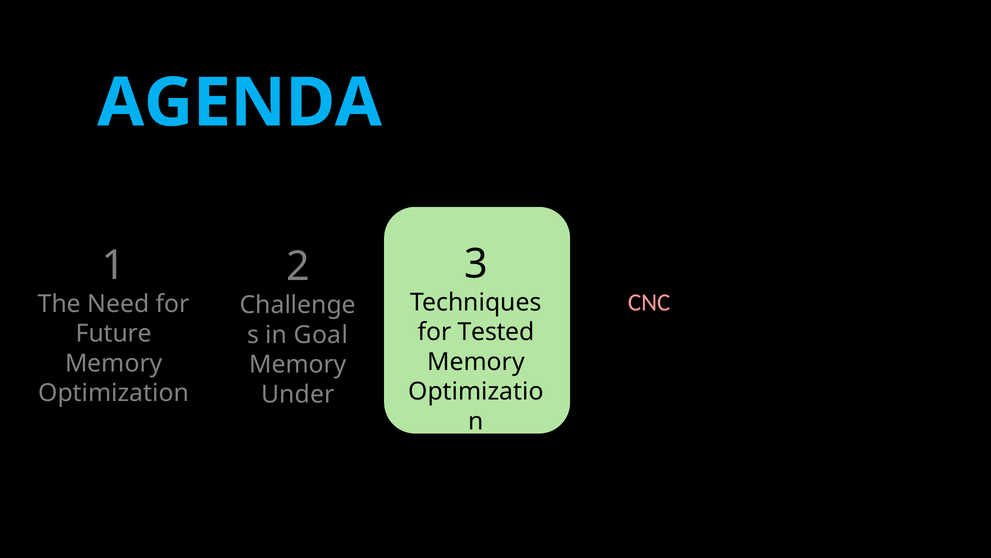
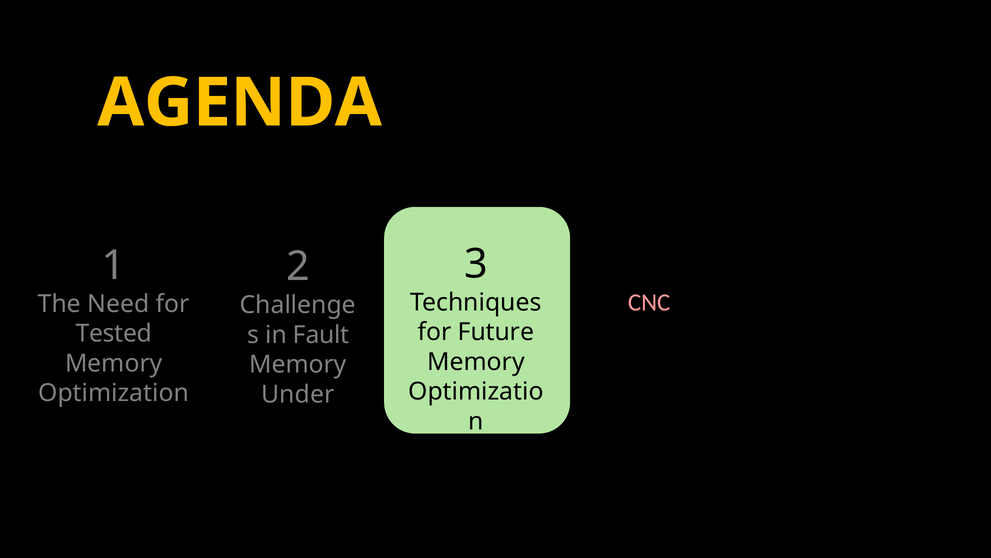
AGENDA colour: light blue -> yellow
Tested: Tested -> Future
Future: Future -> Tested
Goal: Goal -> Fault
